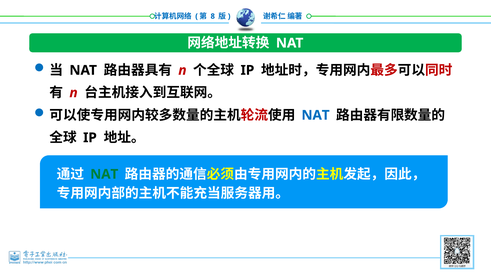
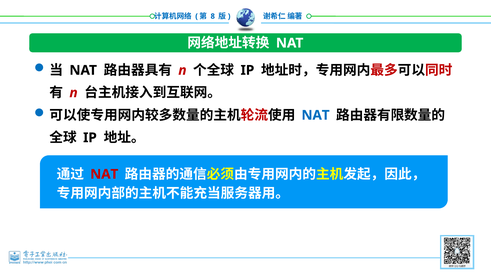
NAT at (104, 174) colour: green -> red
